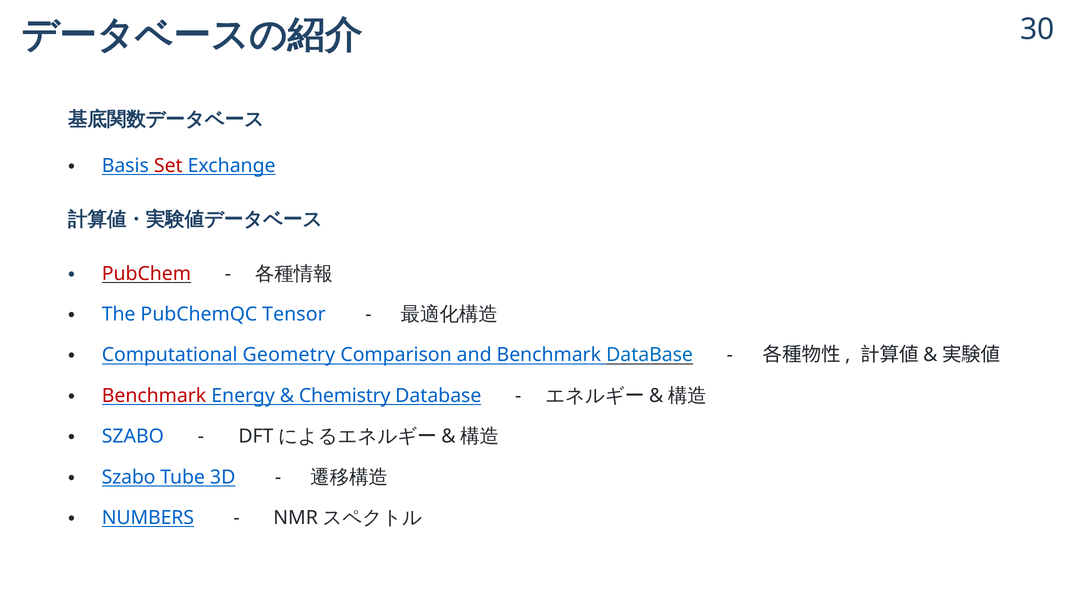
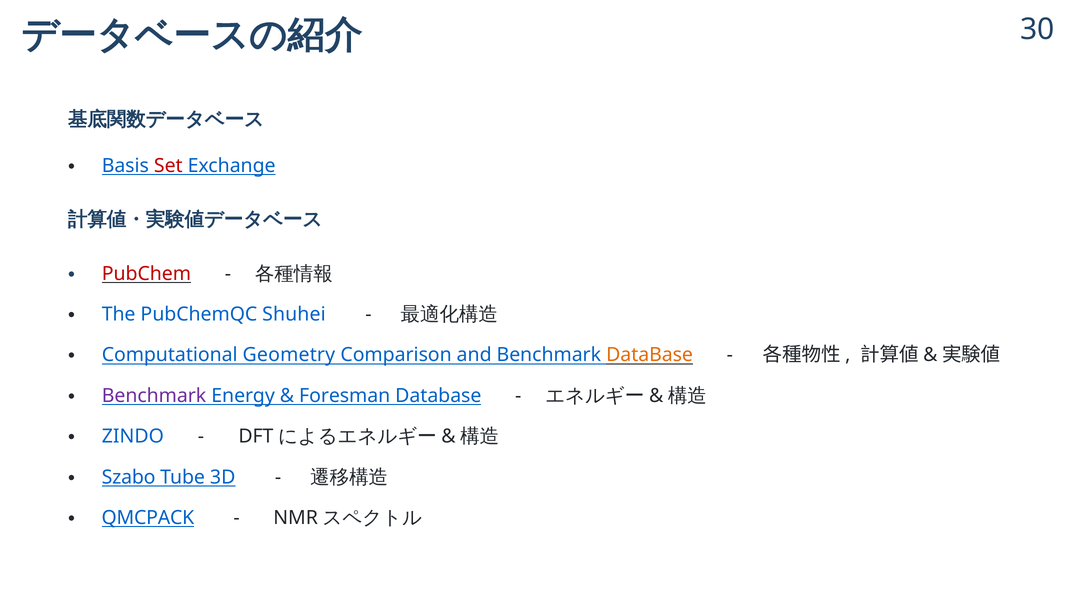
PubChemQC Tensor: Tensor -> Shuhei
DataBase at (650, 355) colour: blue -> orange
Benchmark at (154, 396) colour: red -> purple
Chemistry: Chemistry -> Foresman
SZABO at (133, 437): SZABO -> ZINDO
NUMBERS: NUMBERS -> QMCPACK
